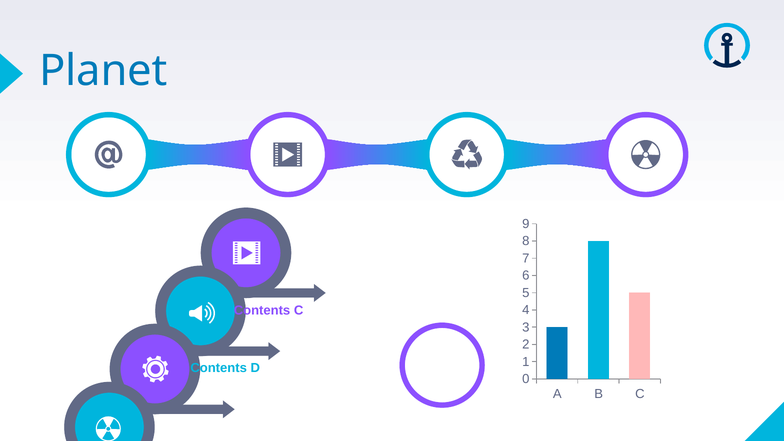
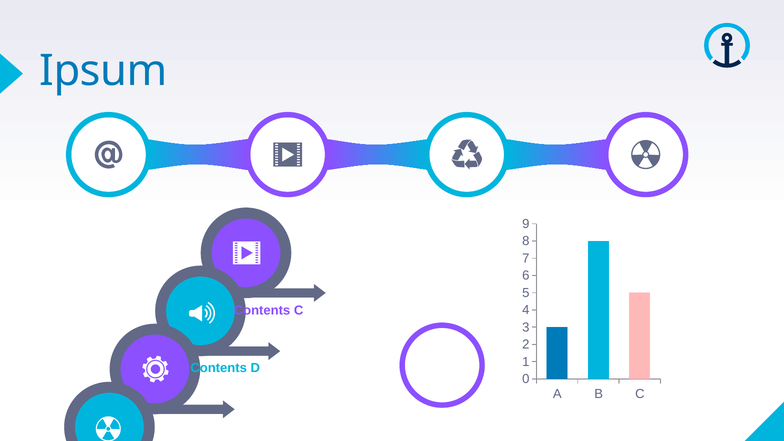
Planet: Planet -> Ipsum
